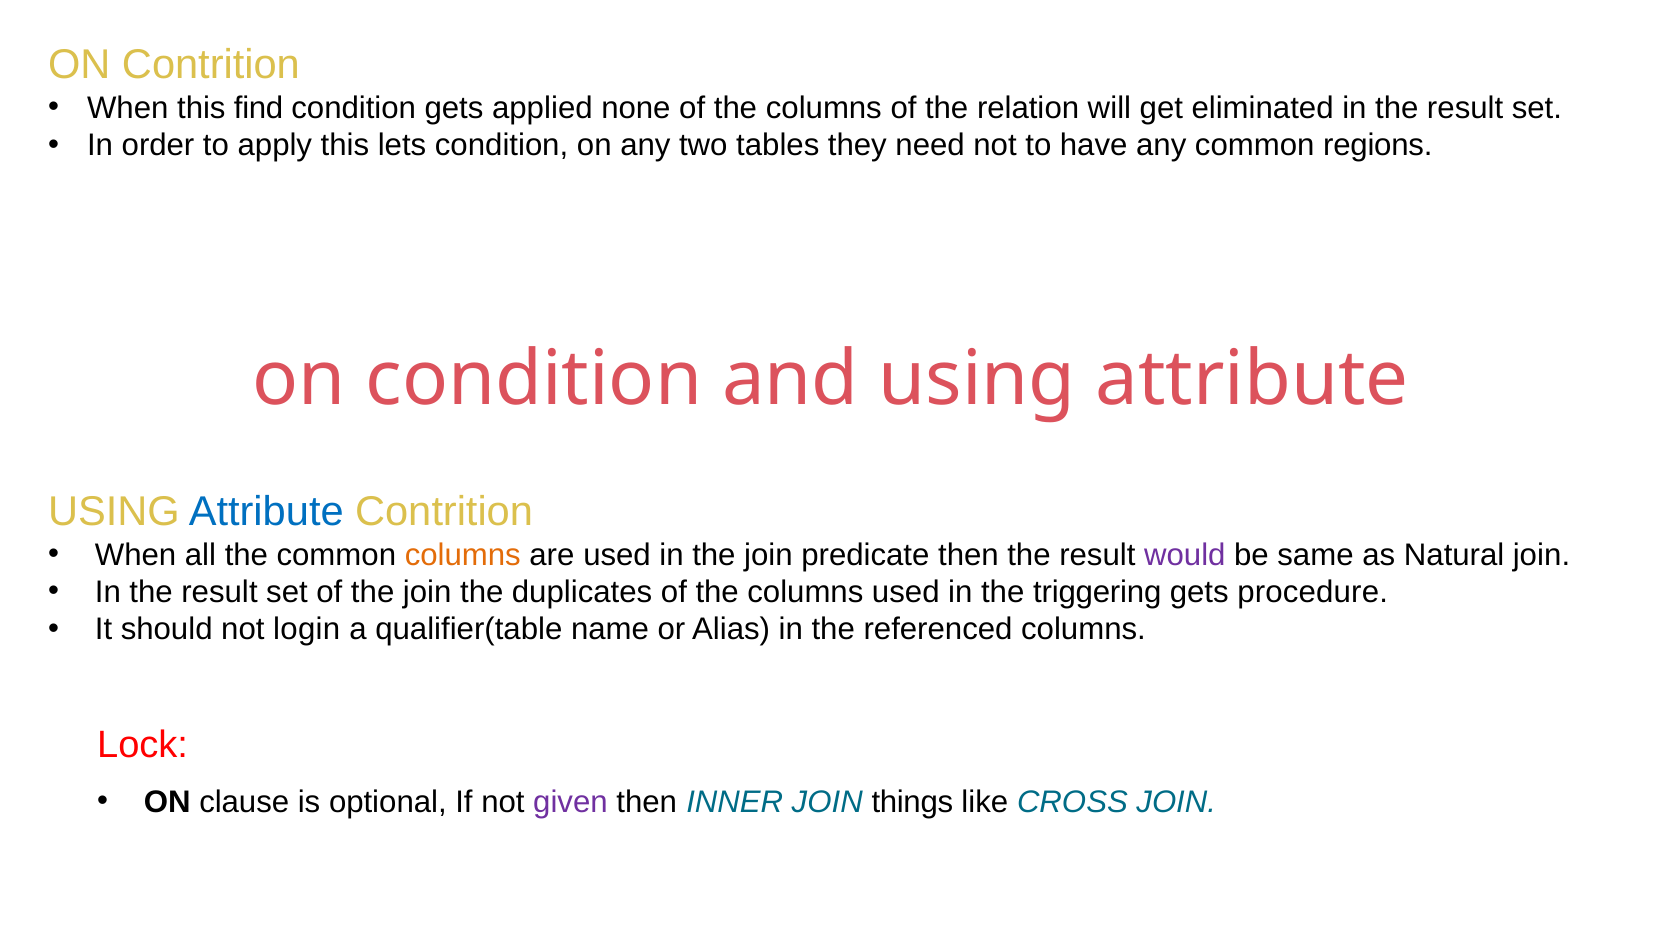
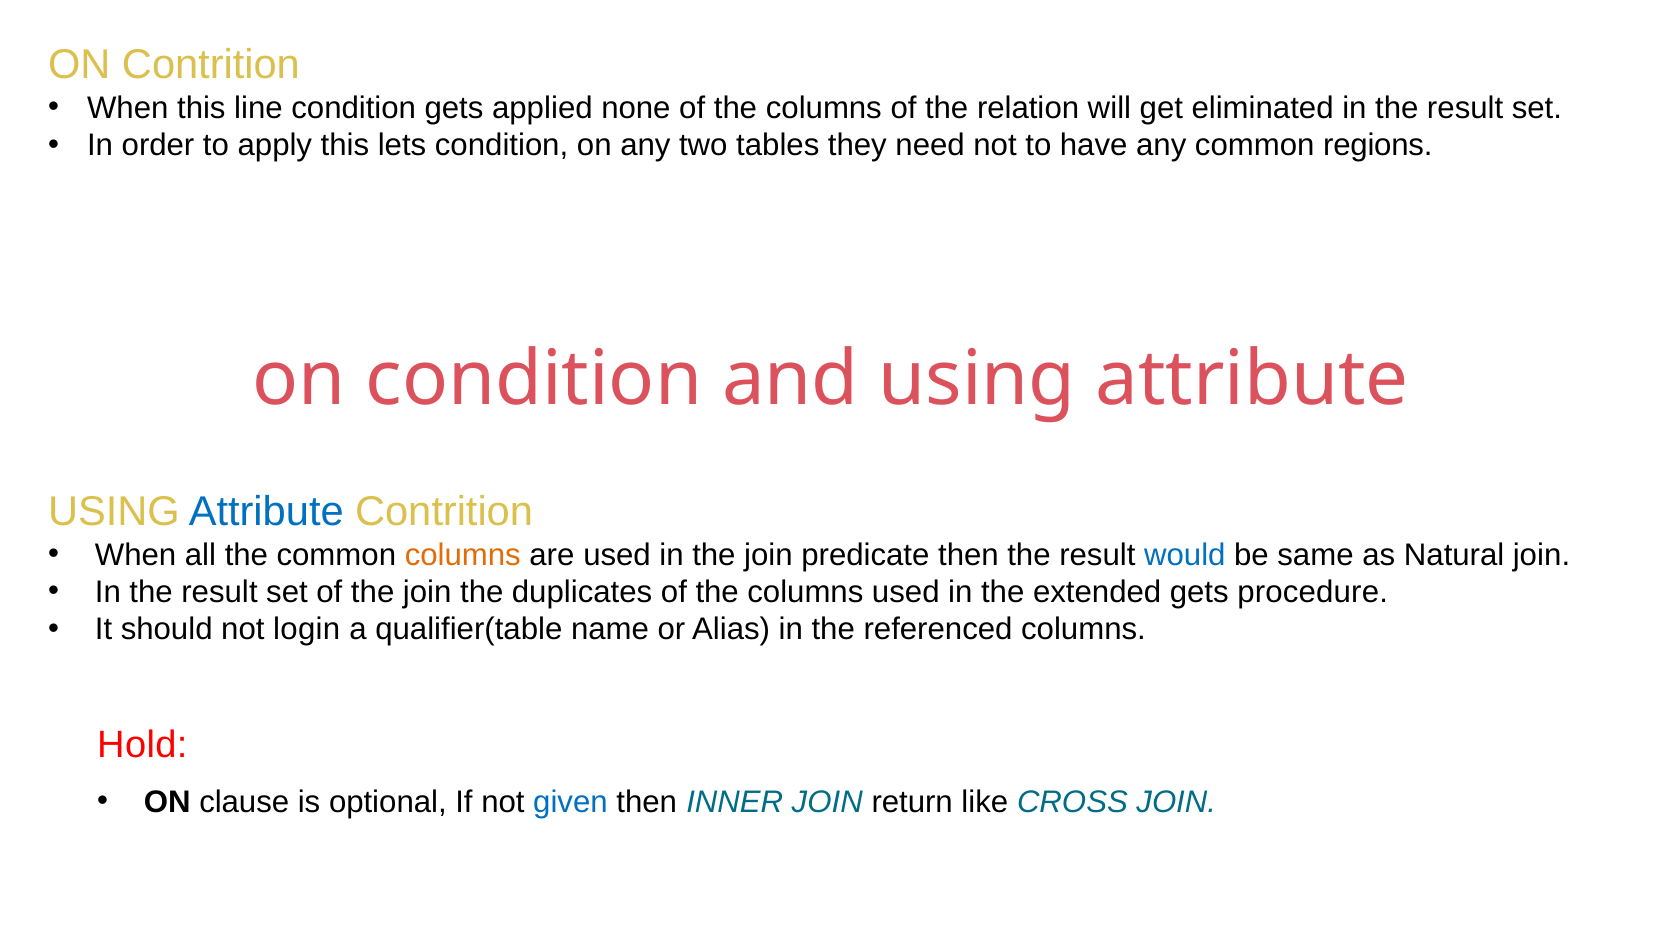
find: find -> line
would colour: purple -> blue
triggering: triggering -> extended
Lock: Lock -> Hold
given colour: purple -> blue
things: things -> return
